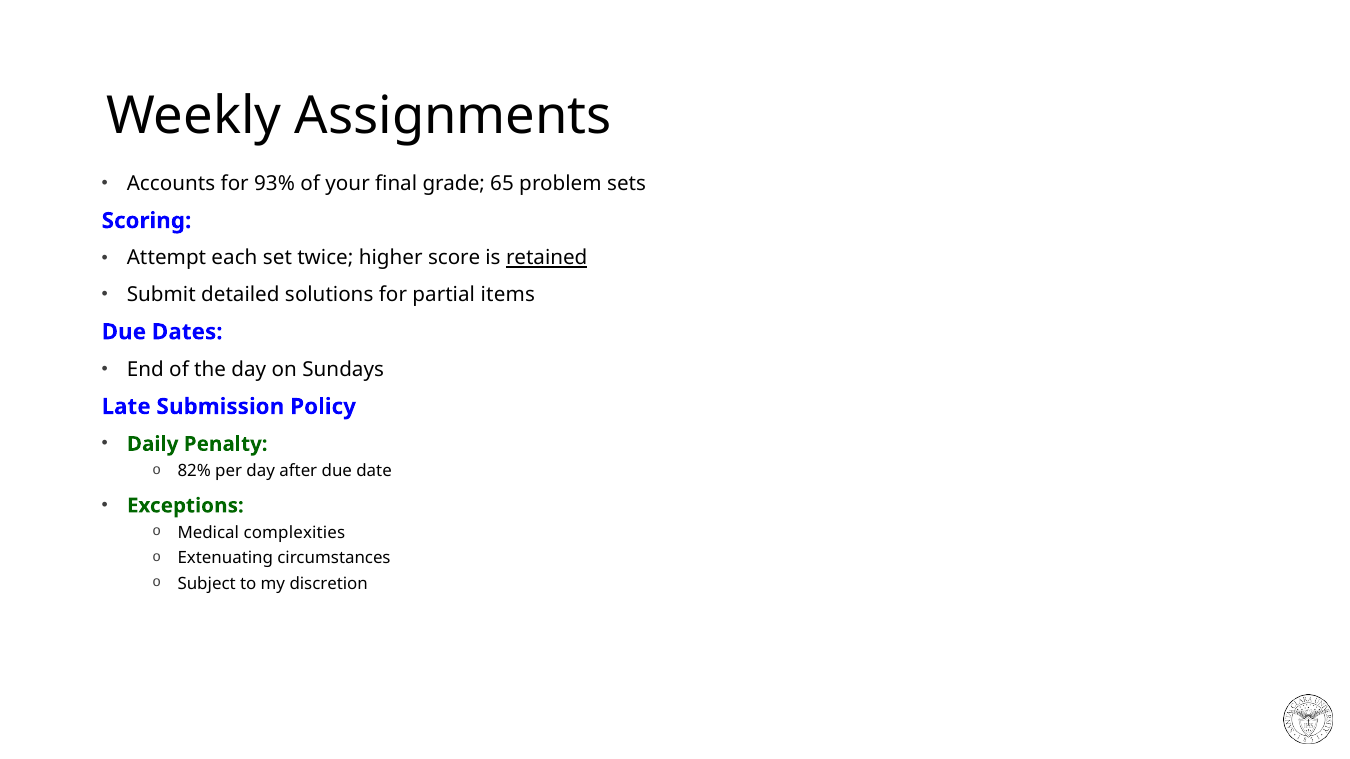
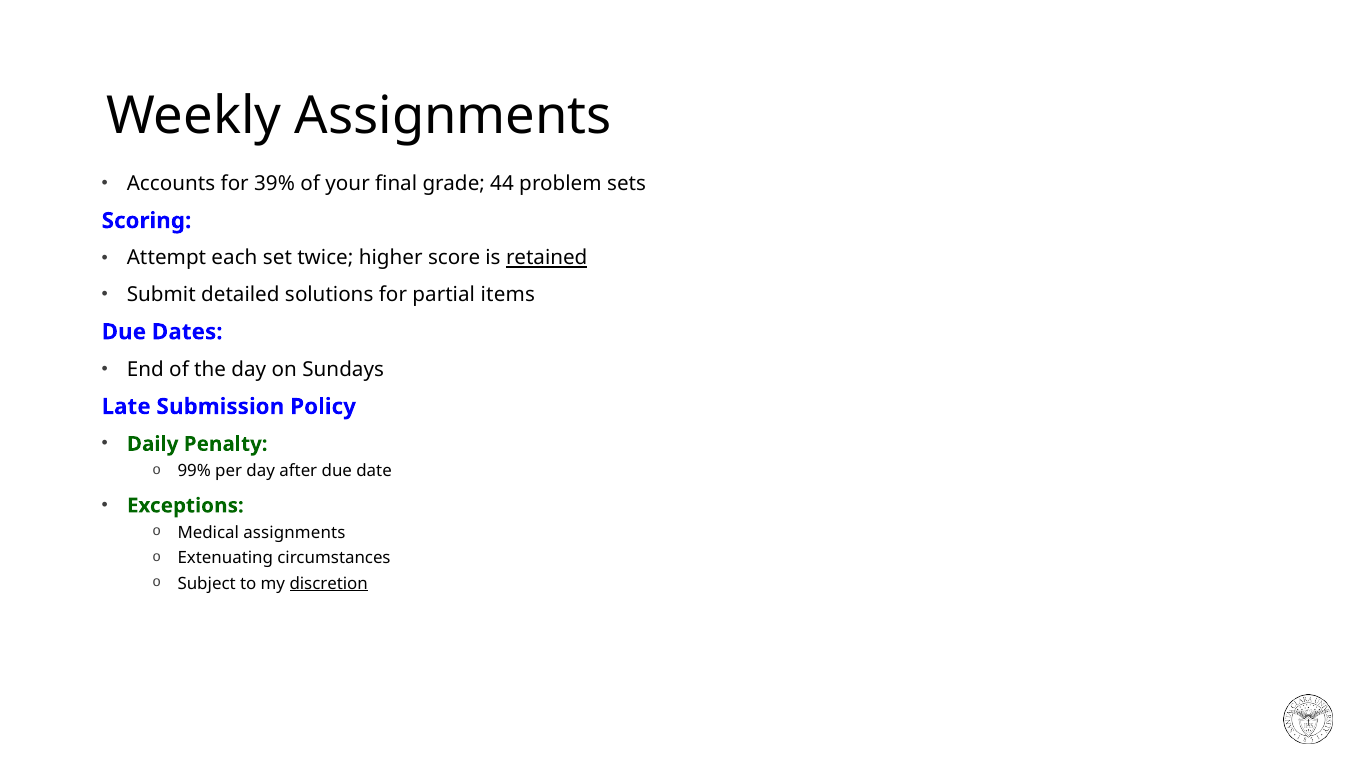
93%: 93% -> 39%
65: 65 -> 44
82%: 82% -> 99%
Medical complexities: complexities -> assignments
discretion underline: none -> present
